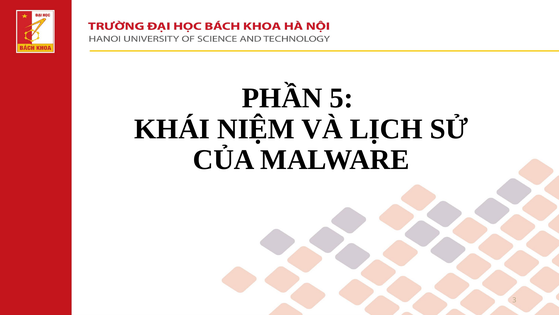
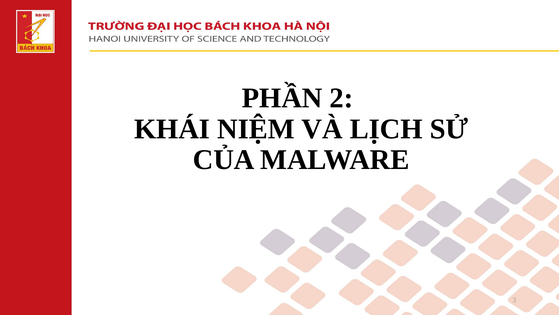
5: 5 -> 2
